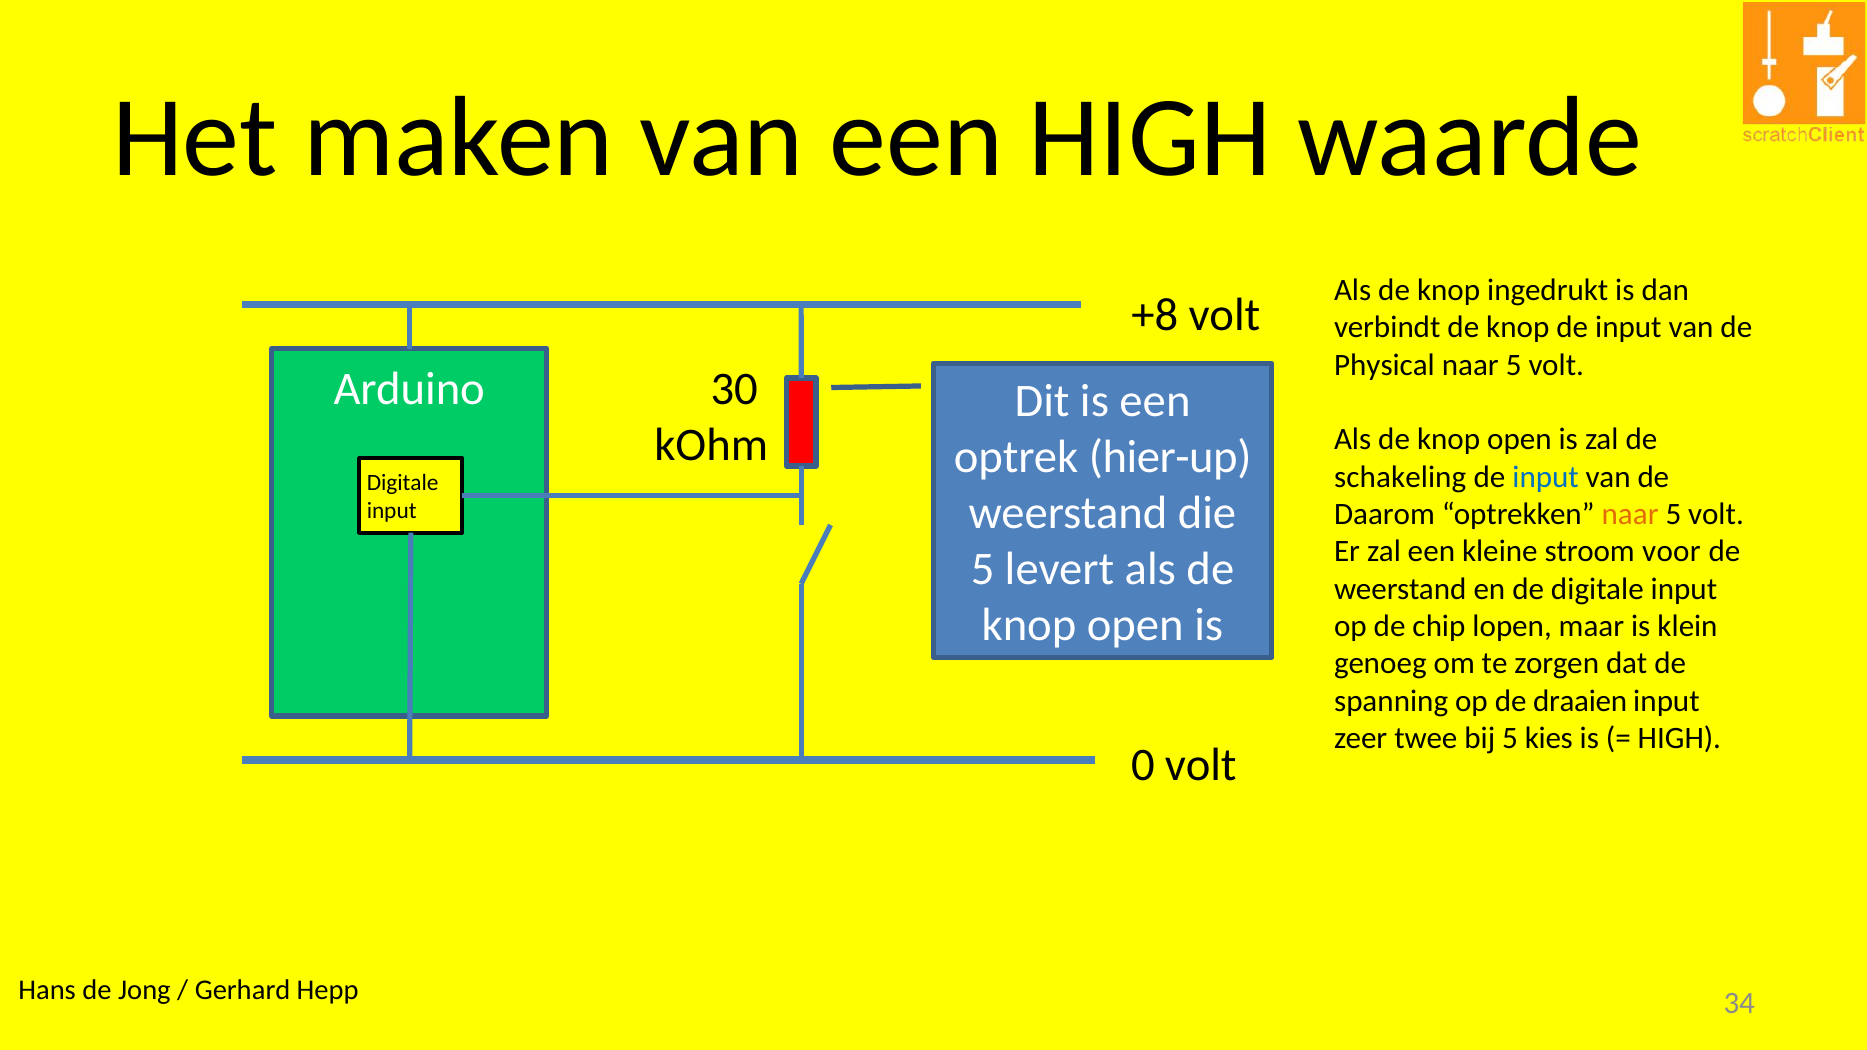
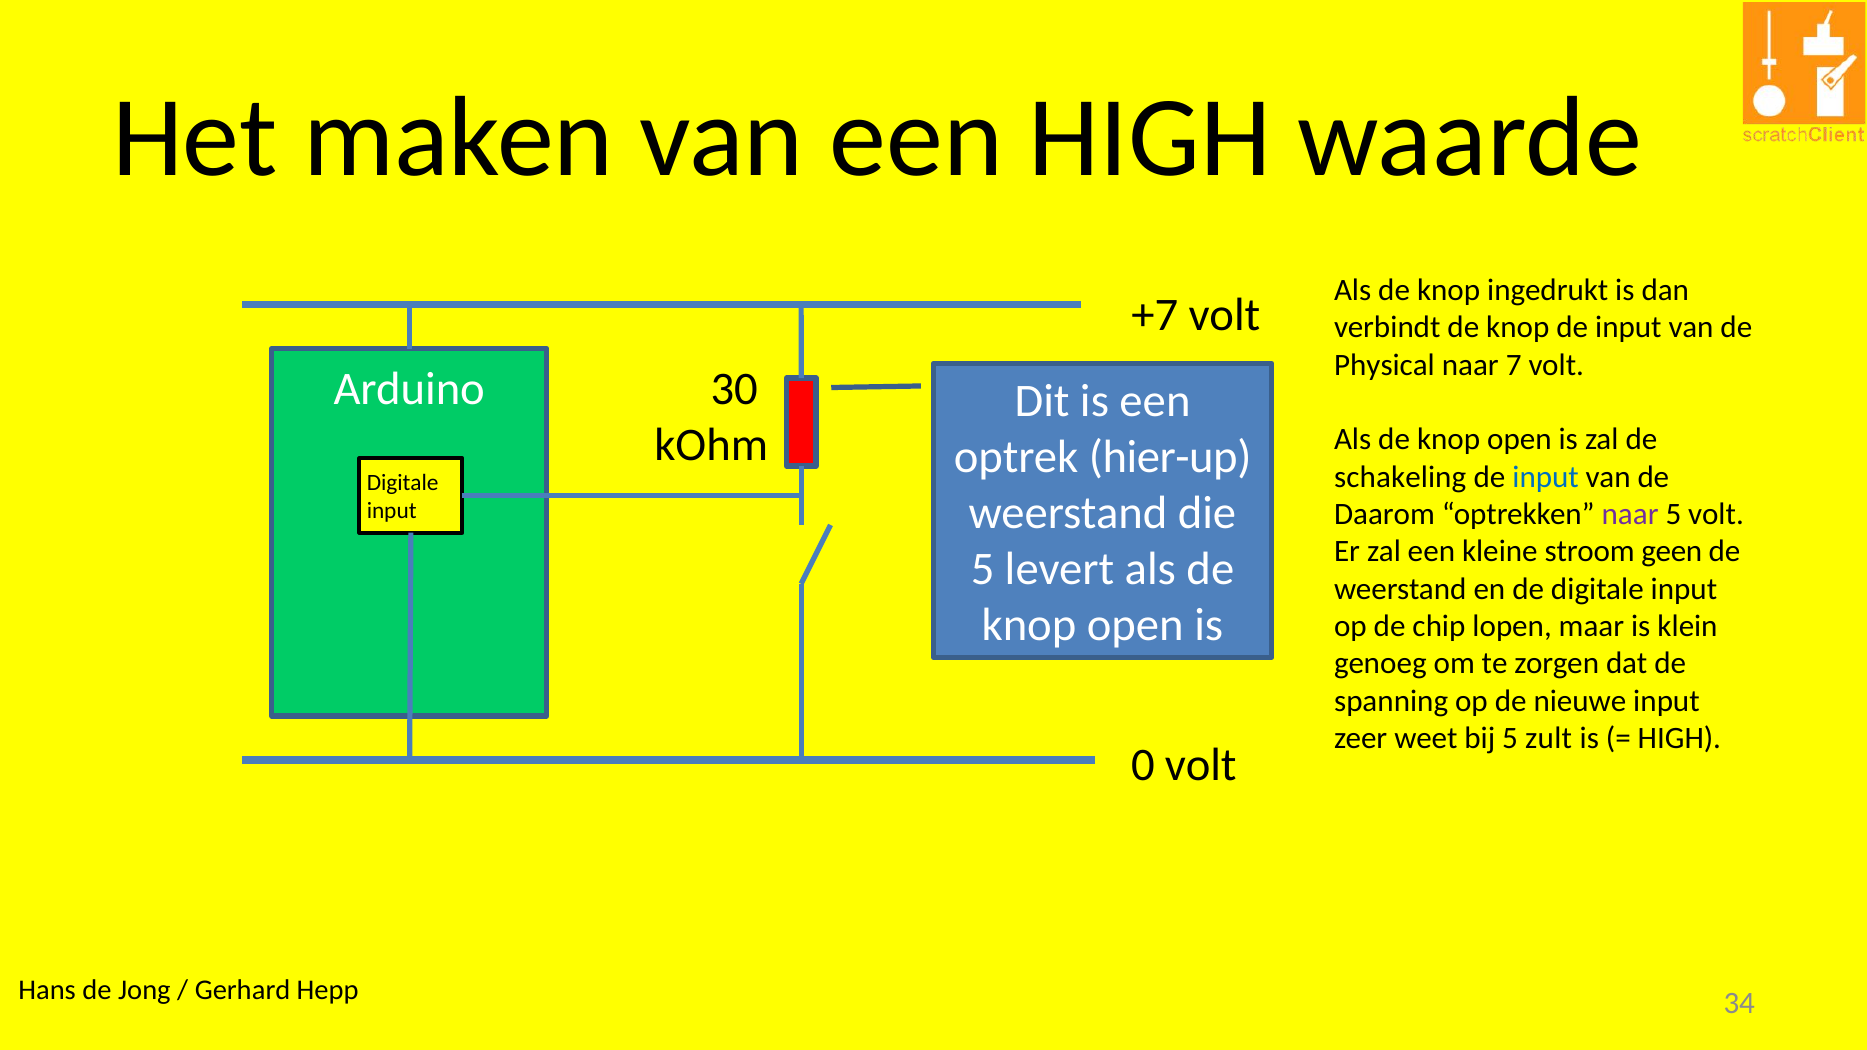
+8: +8 -> +7
5 at (1514, 365): 5 -> 7
naar at (1630, 514) colour: orange -> purple
voor: voor -> geen
draaien: draaien -> nieuwe
twee: twee -> weet
kies: kies -> zult
